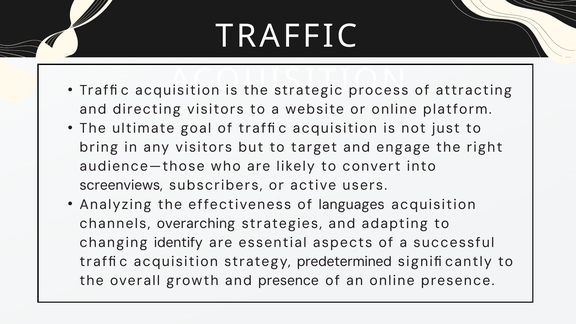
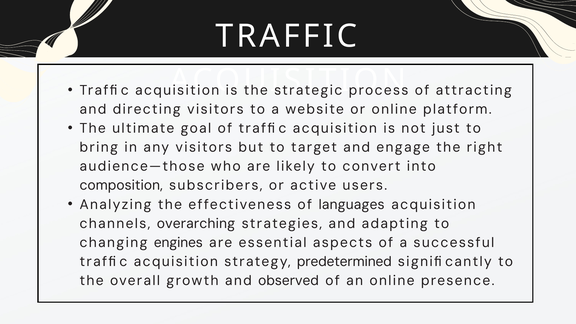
screenviews: screenviews -> composition
identify: identify -> engines
and presence: presence -> observed
